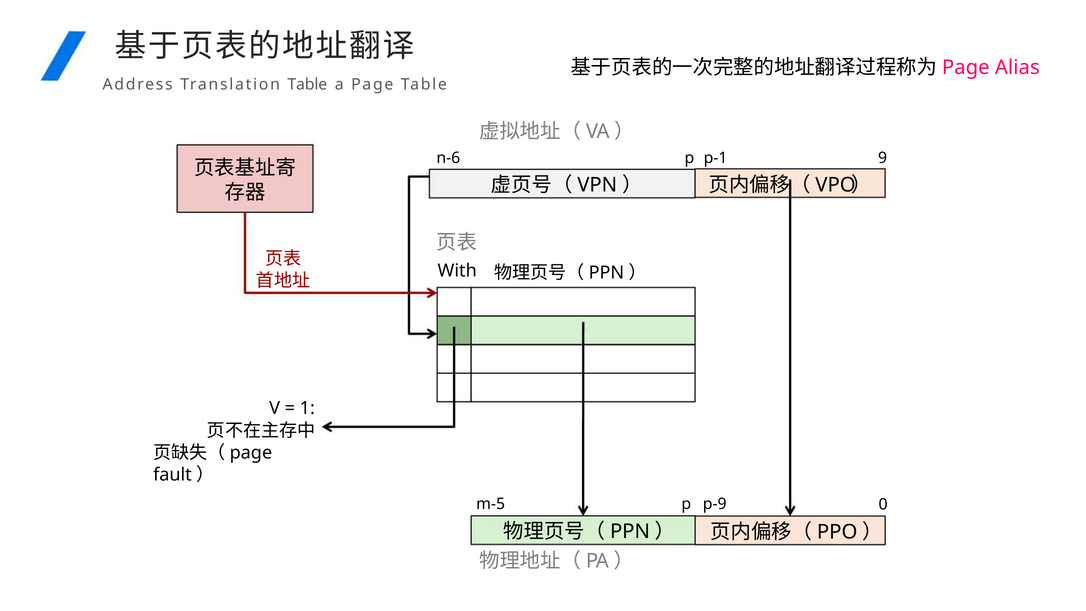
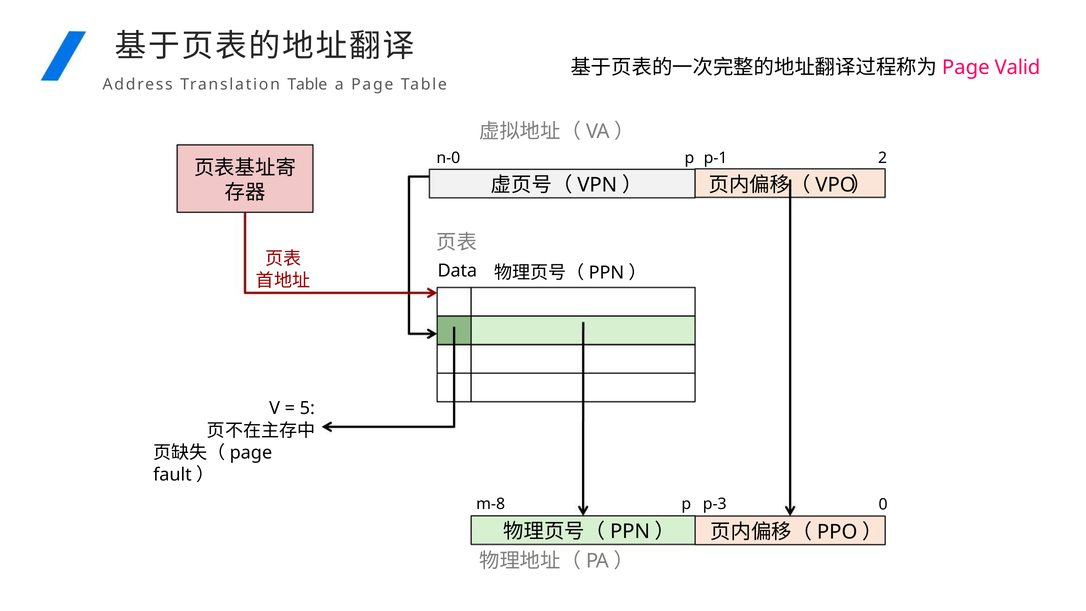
Alias: Alias -> Valid
n-6: n-6 -> n-0
9: 9 -> 2
With: With -> Data
1: 1 -> 5
m-5: m-5 -> m-8
p-9: p-9 -> p-3
